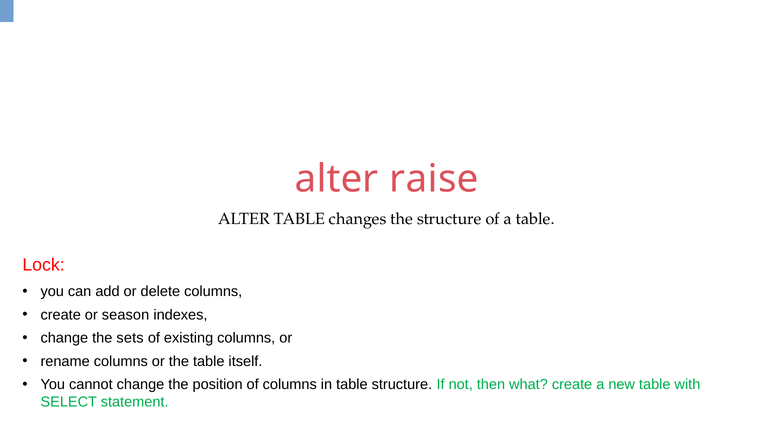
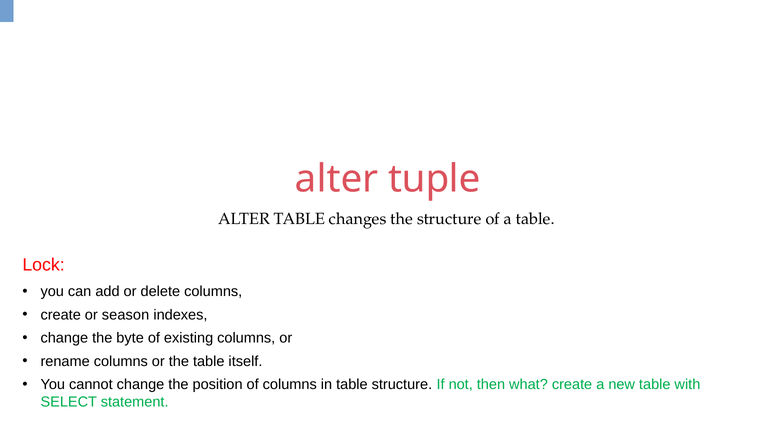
raise: raise -> tuple
sets: sets -> byte
